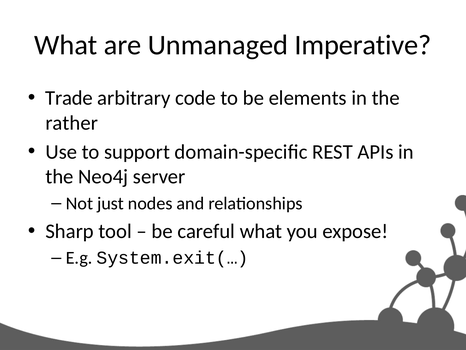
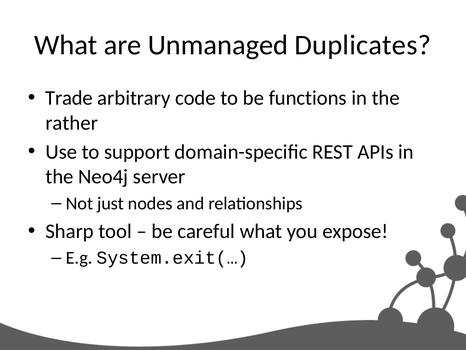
Imperative: Imperative -> Duplicates
elements: elements -> functions
